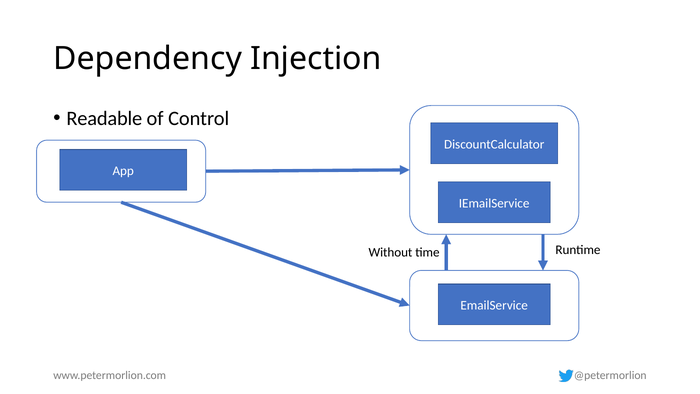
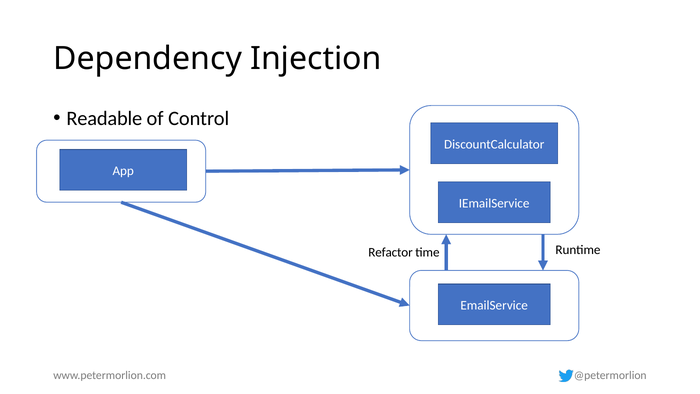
Without: Without -> Refactor
